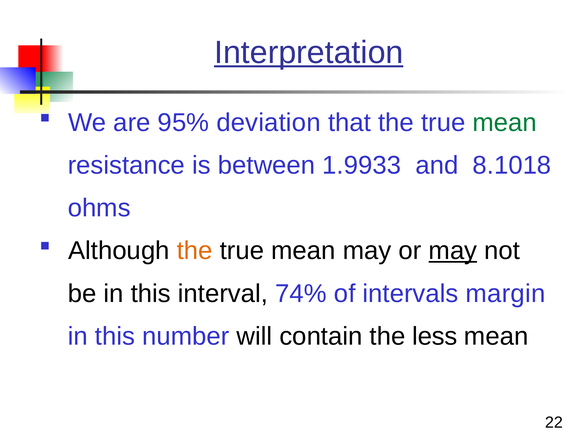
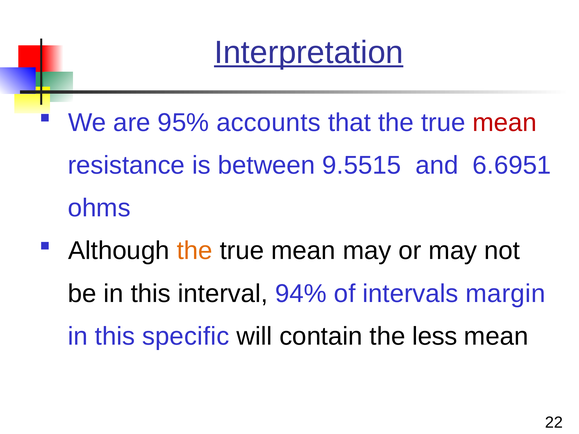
deviation: deviation -> accounts
mean at (505, 123) colour: green -> red
1.9933: 1.9933 -> 9.5515
8.1018: 8.1018 -> 6.6951
may at (453, 251) underline: present -> none
74%: 74% -> 94%
number: number -> specific
